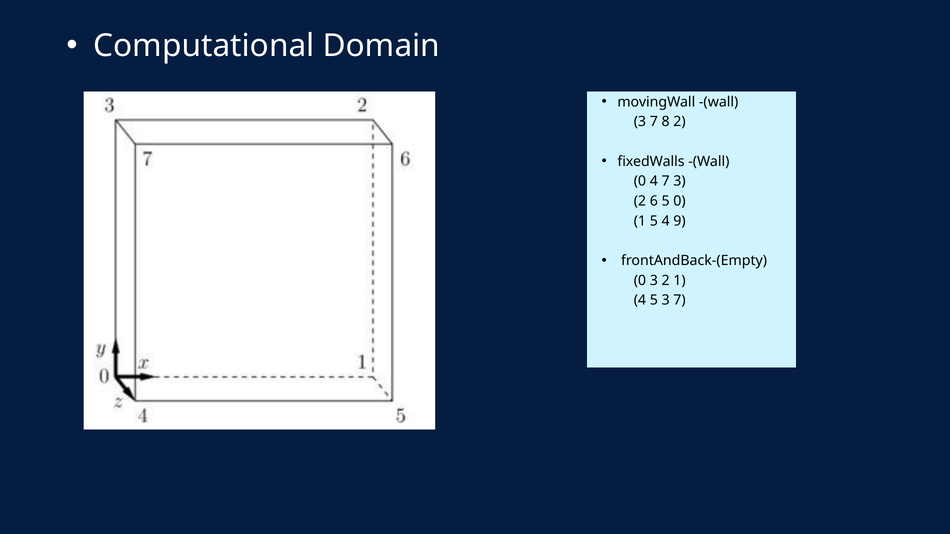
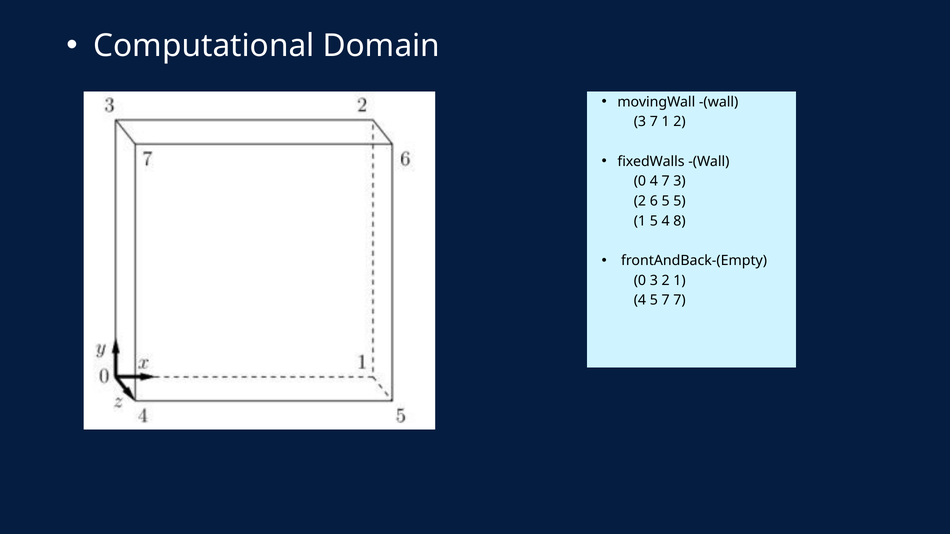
7 8: 8 -> 1
5 0: 0 -> 5
9: 9 -> 8
5 3: 3 -> 7
